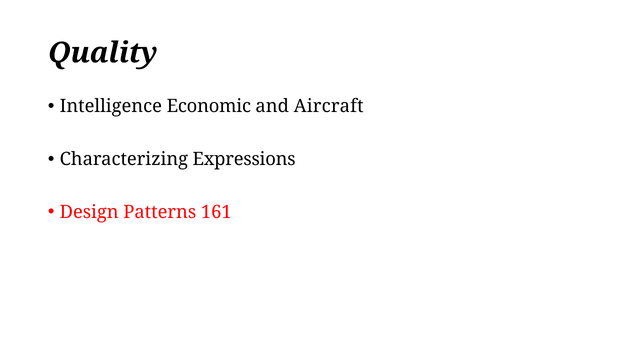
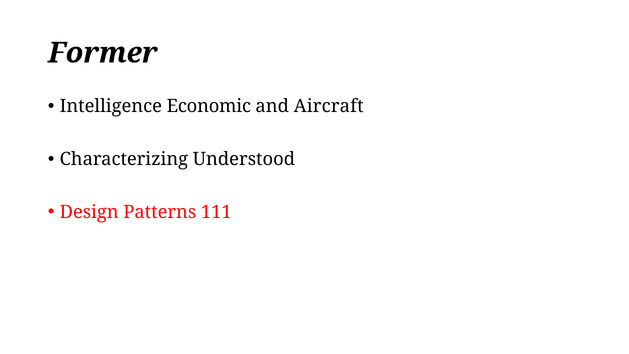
Quality: Quality -> Former
Expressions: Expressions -> Understood
161: 161 -> 111
